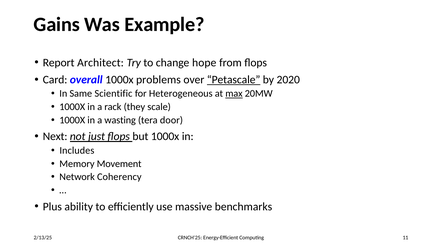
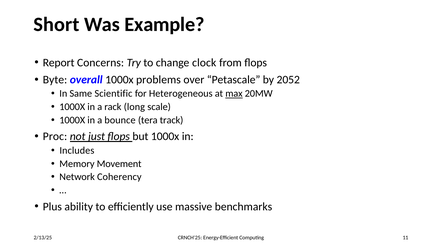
Gains: Gains -> Short
Architect: Architect -> Concerns
hope: hope -> clock
Card: Card -> Byte
Petascale underline: present -> none
2020: 2020 -> 2052
they: they -> long
wasting: wasting -> bounce
door: door -> track
Next: Next -> Proc
